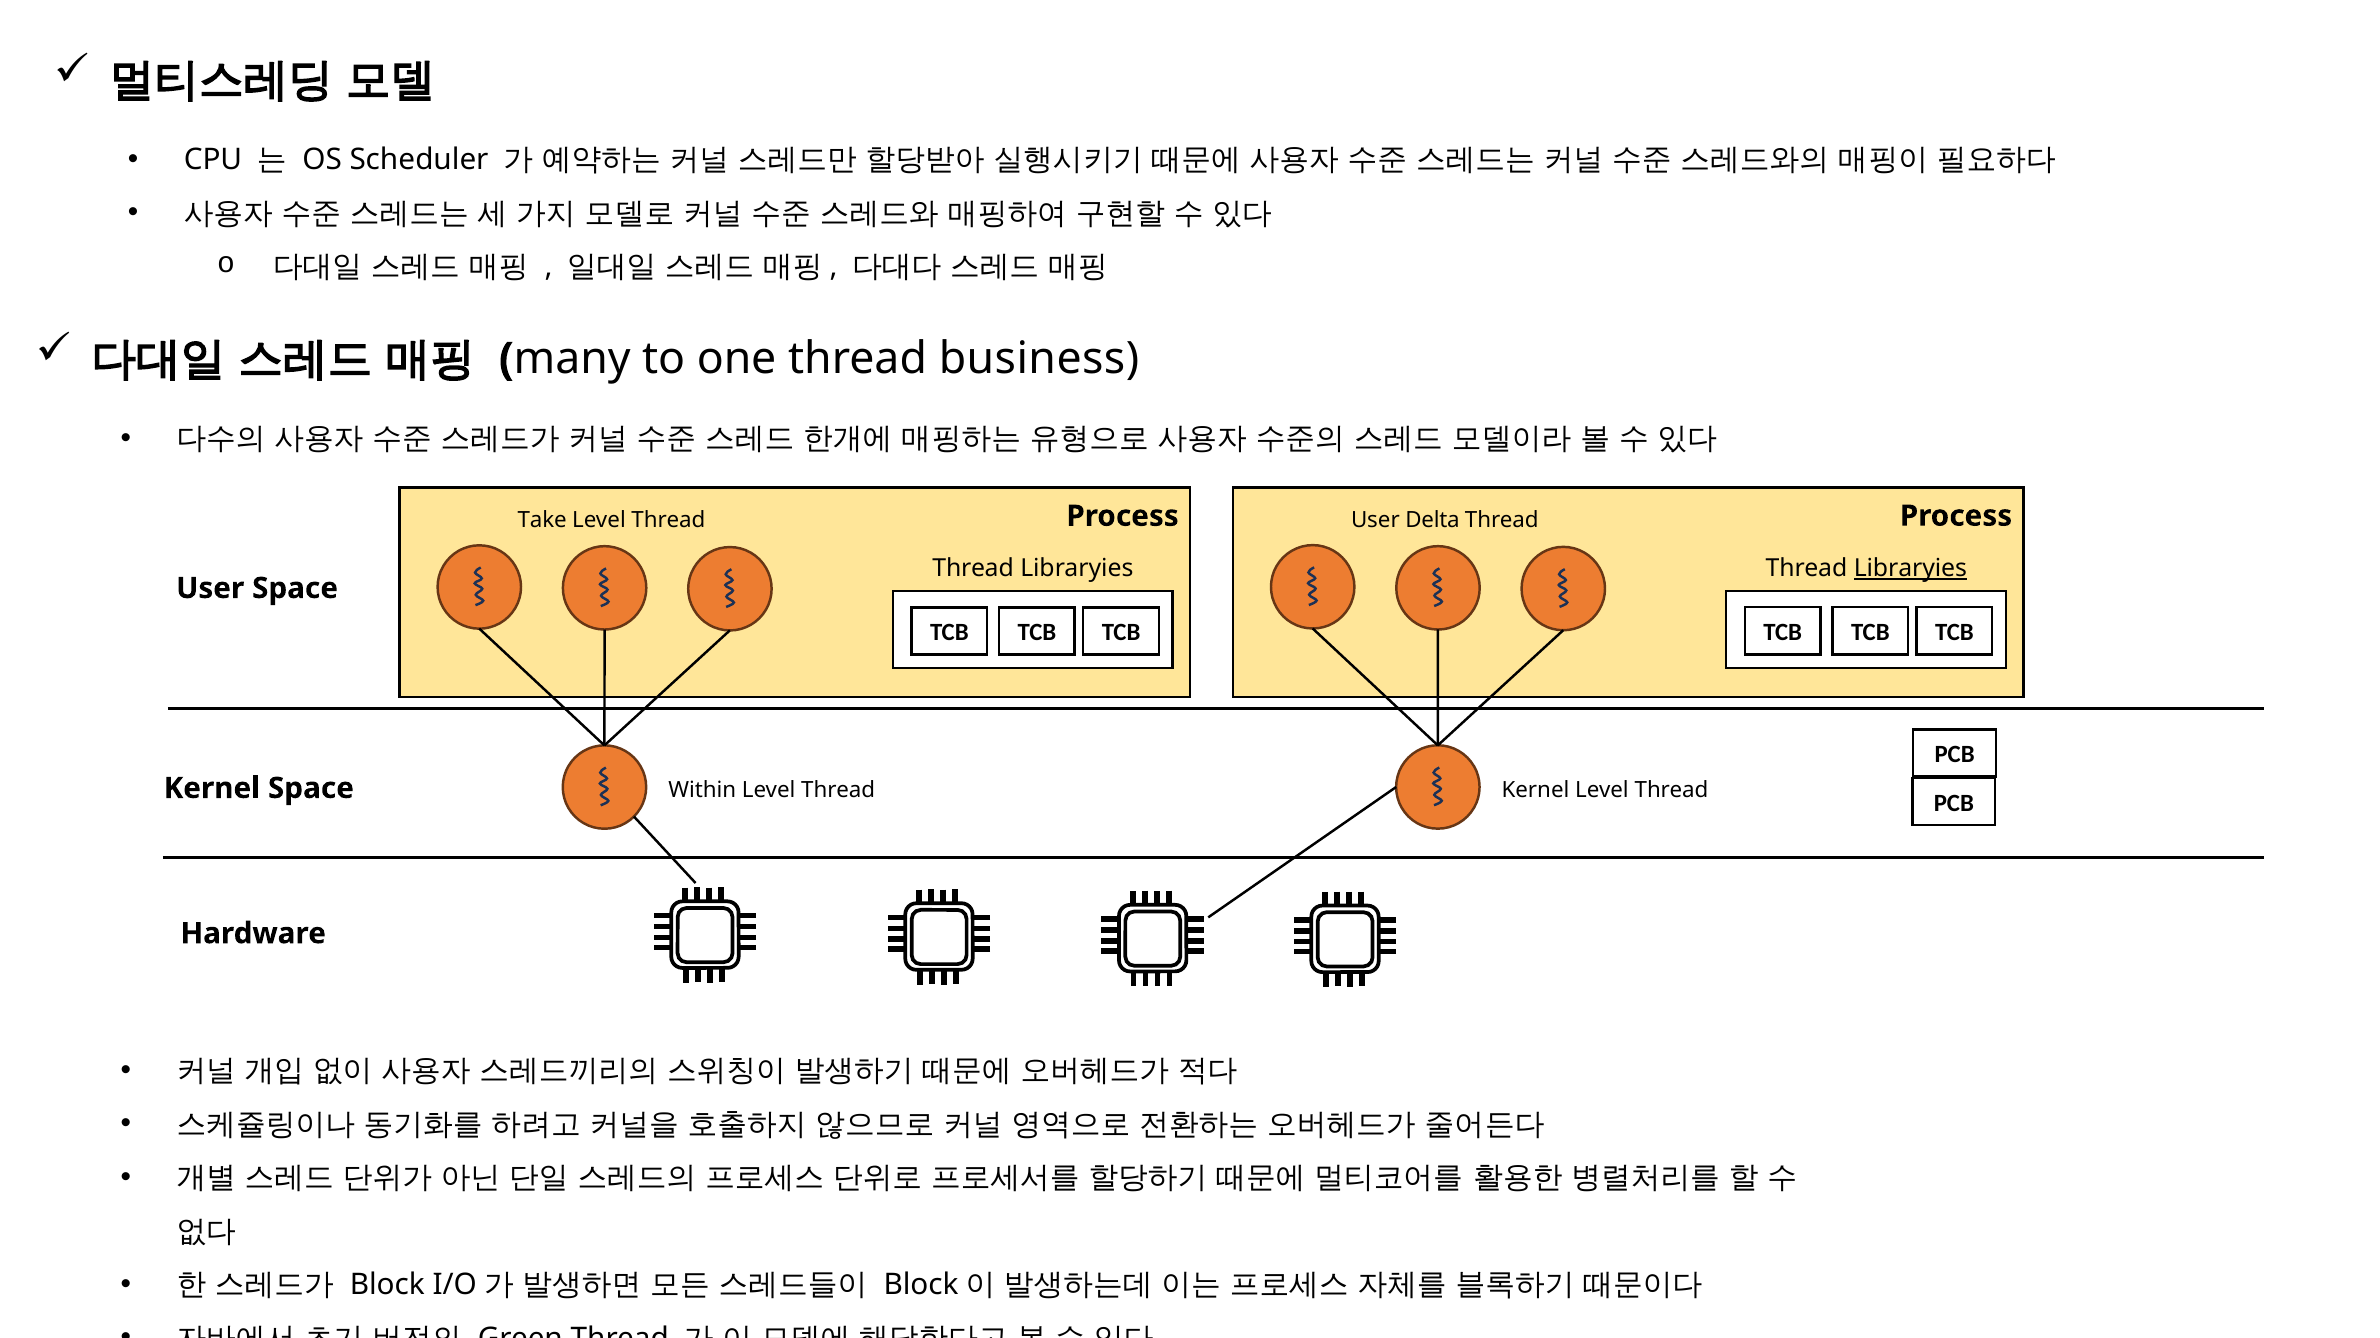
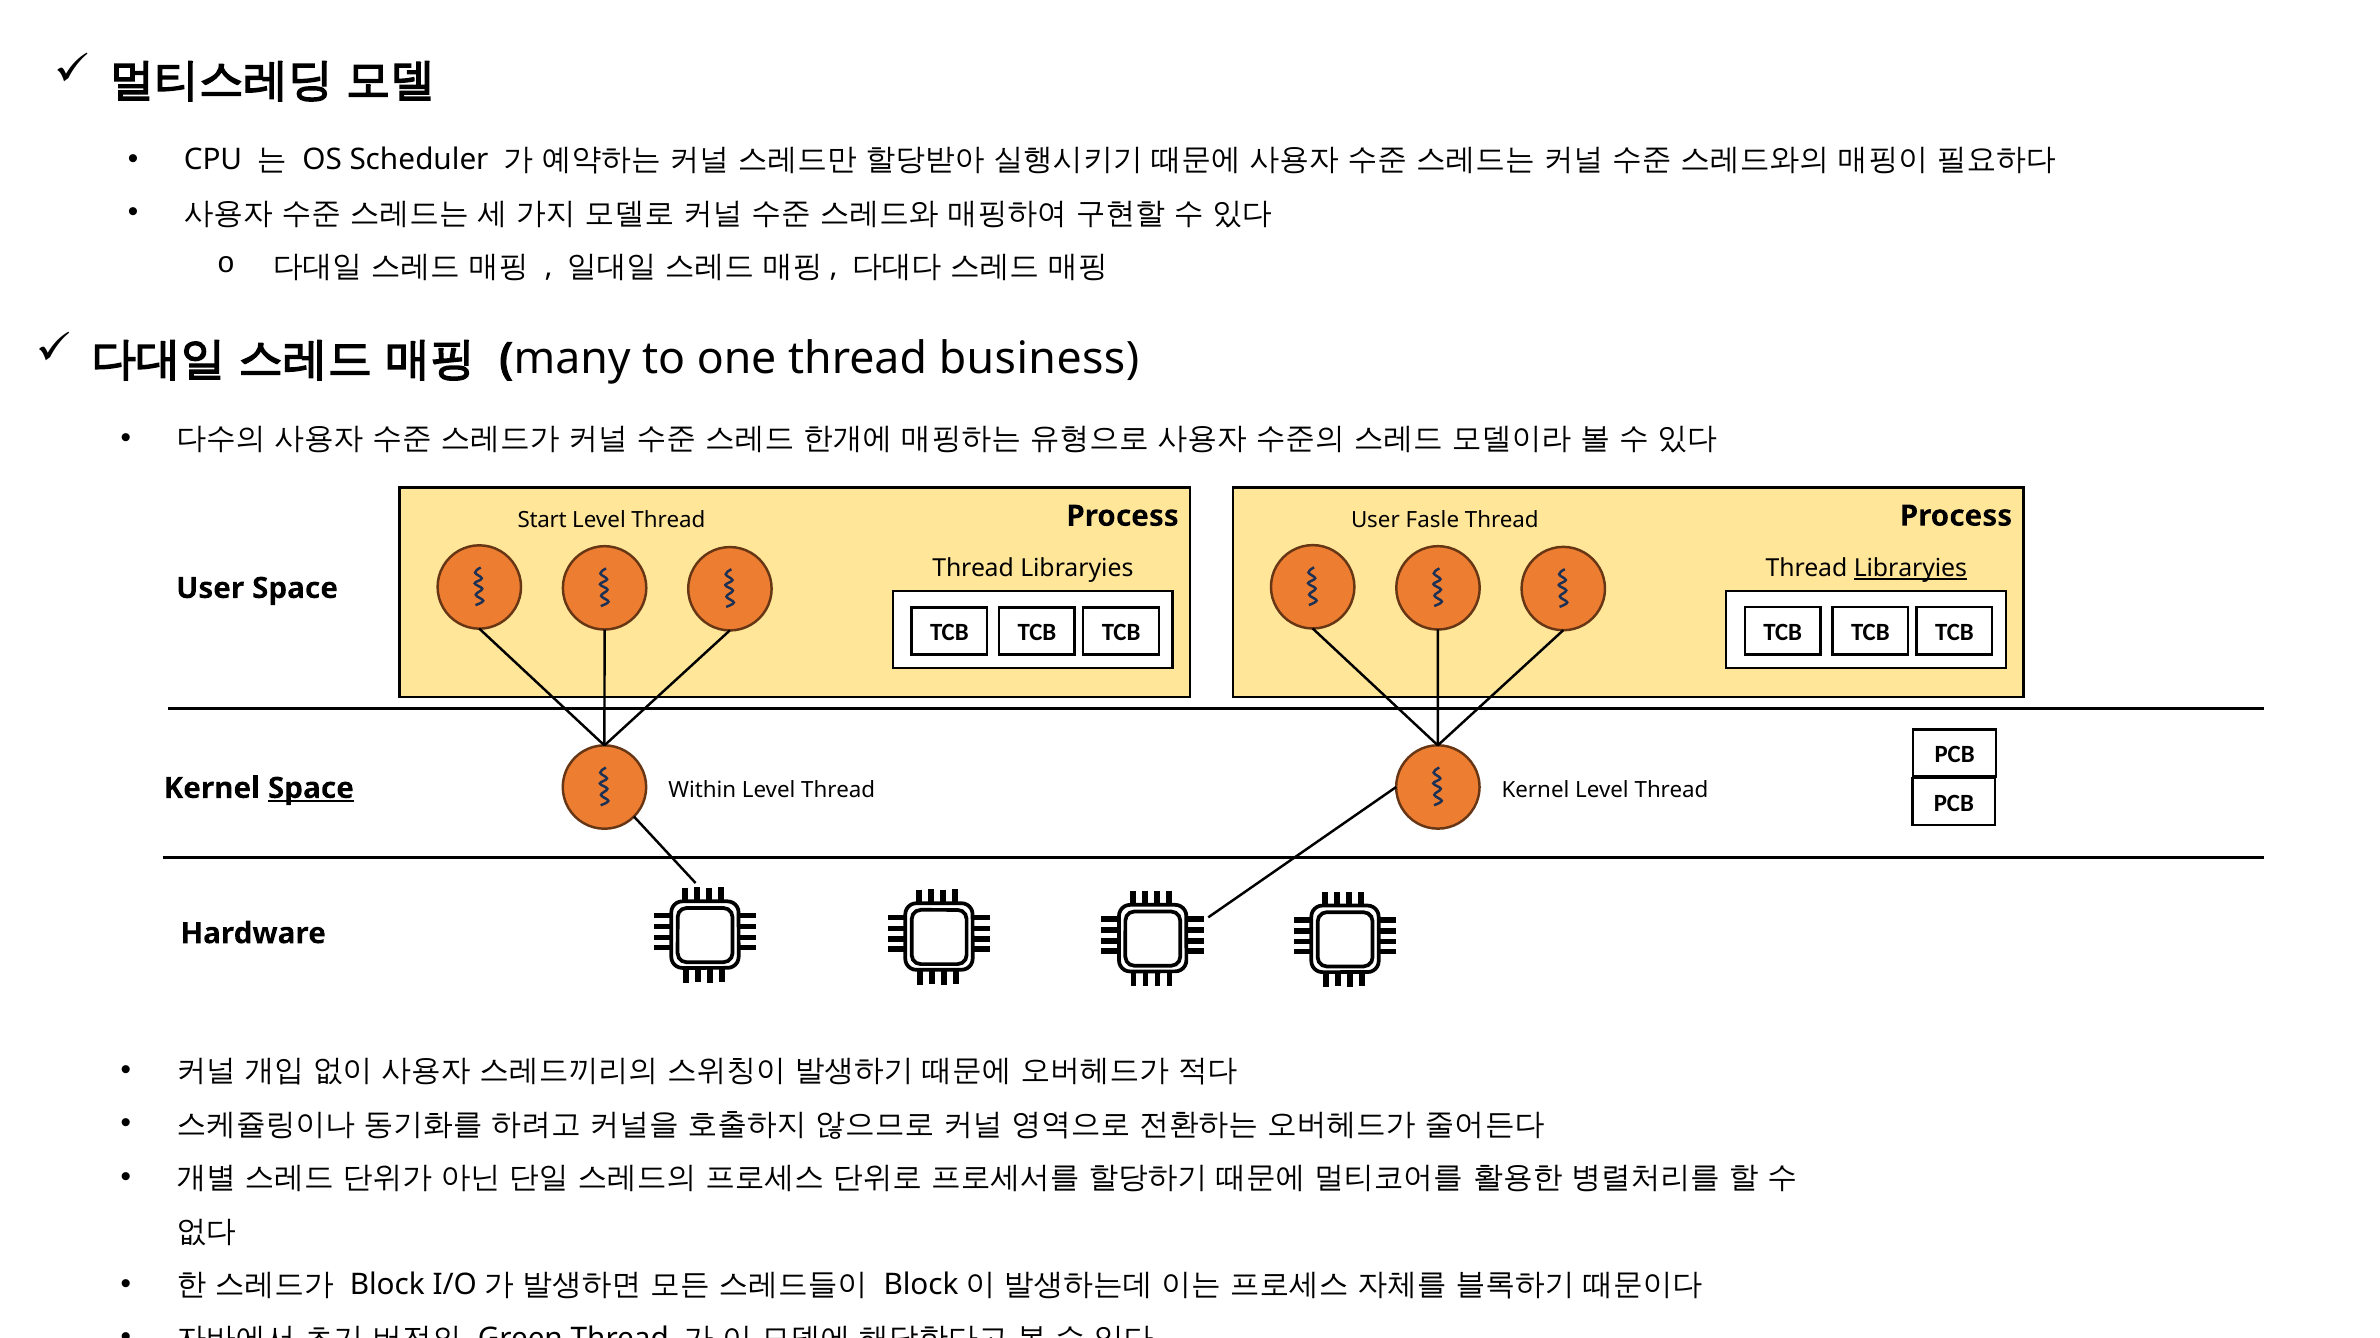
Take: Take -> Start
Delta: Delta -> Fasle
Space at (311, 789) underline: none -> present
